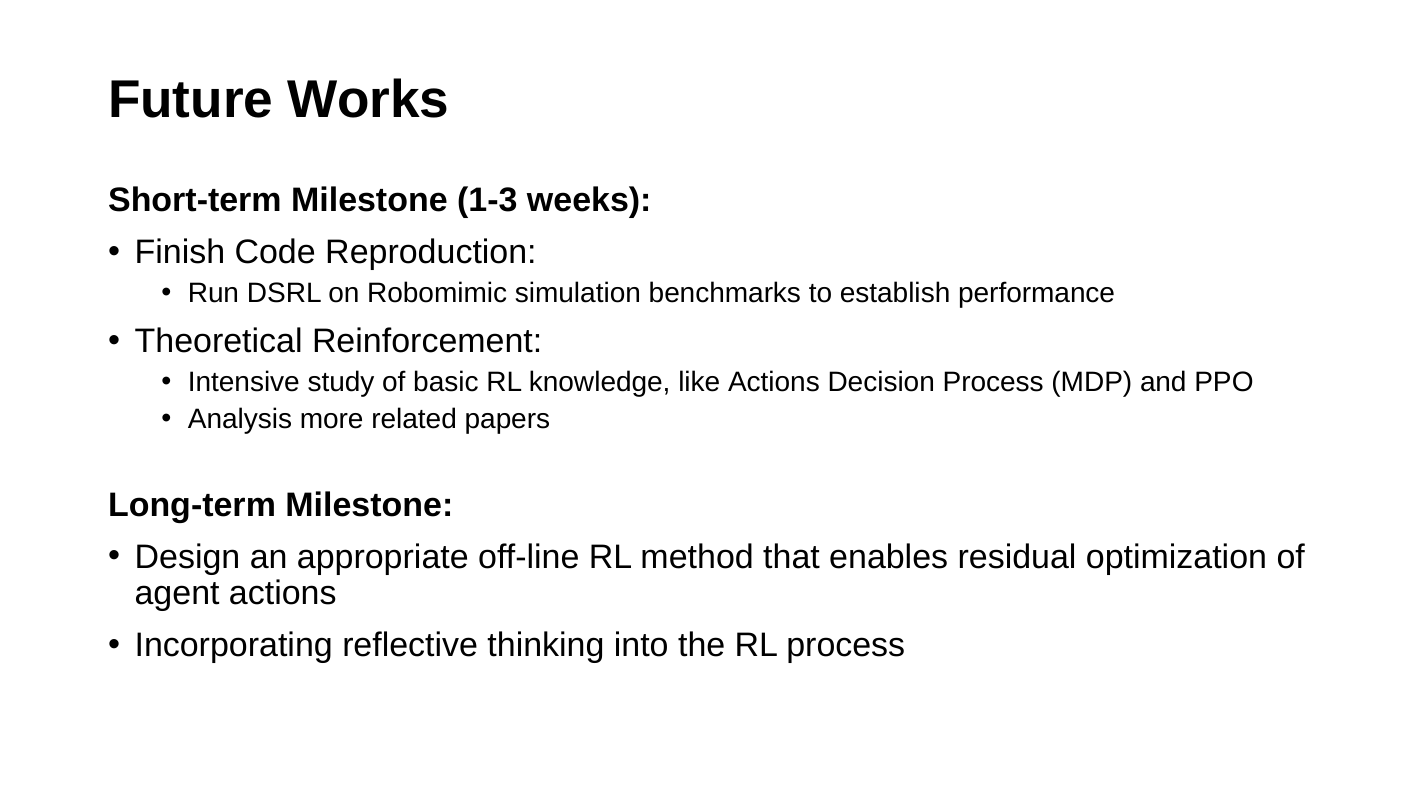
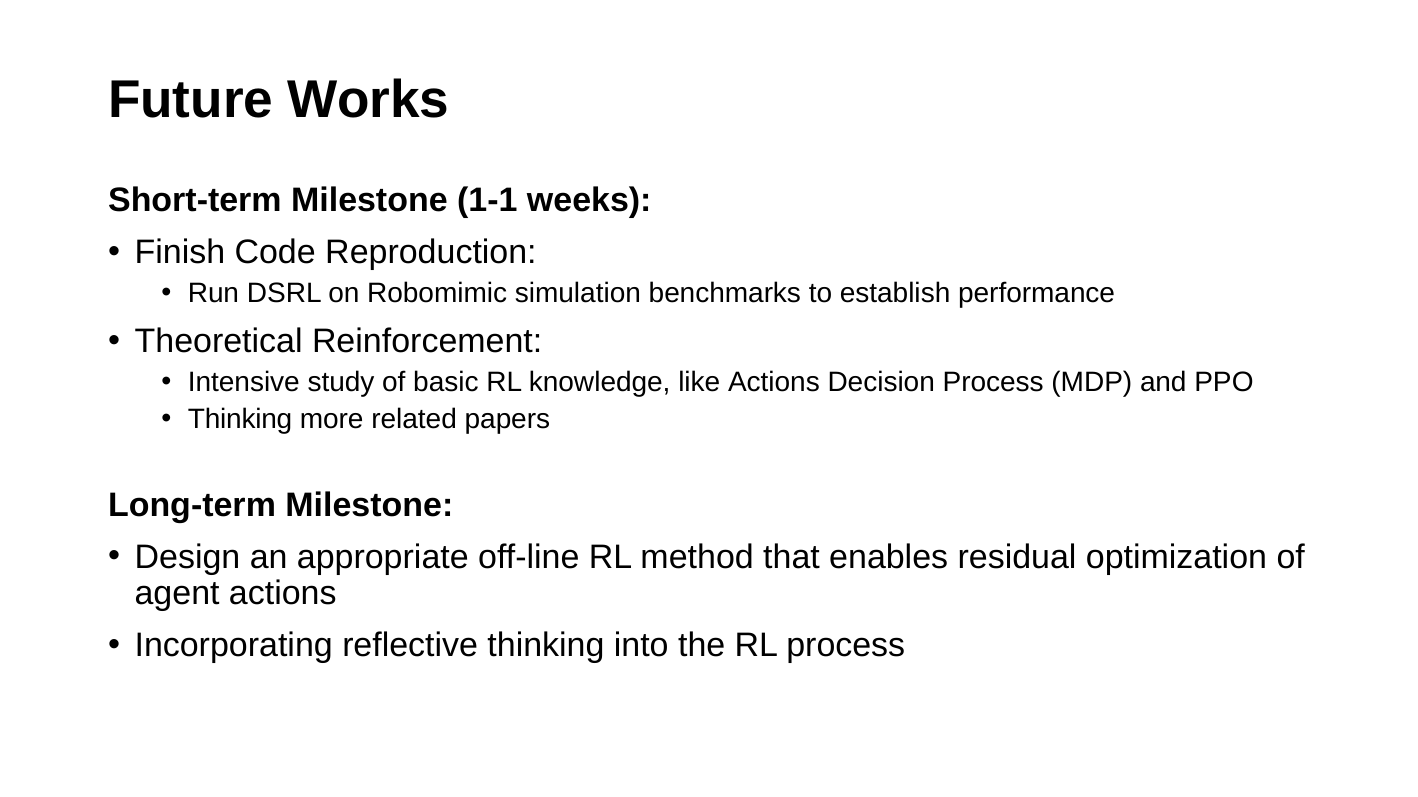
1-3: 1-3 -> 1-1
Analysis at (240, 420): Analysis -> Thinking
